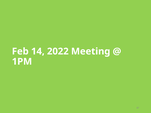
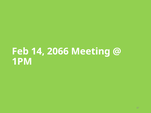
2022: 2022 -> 2066
